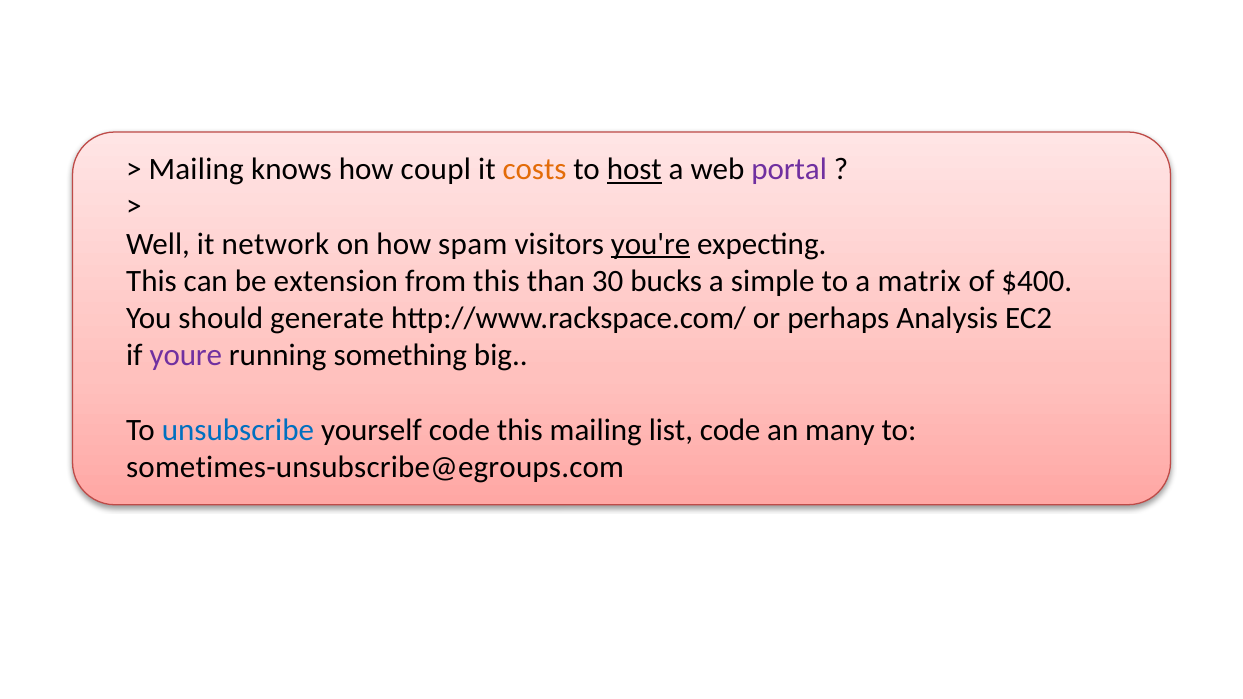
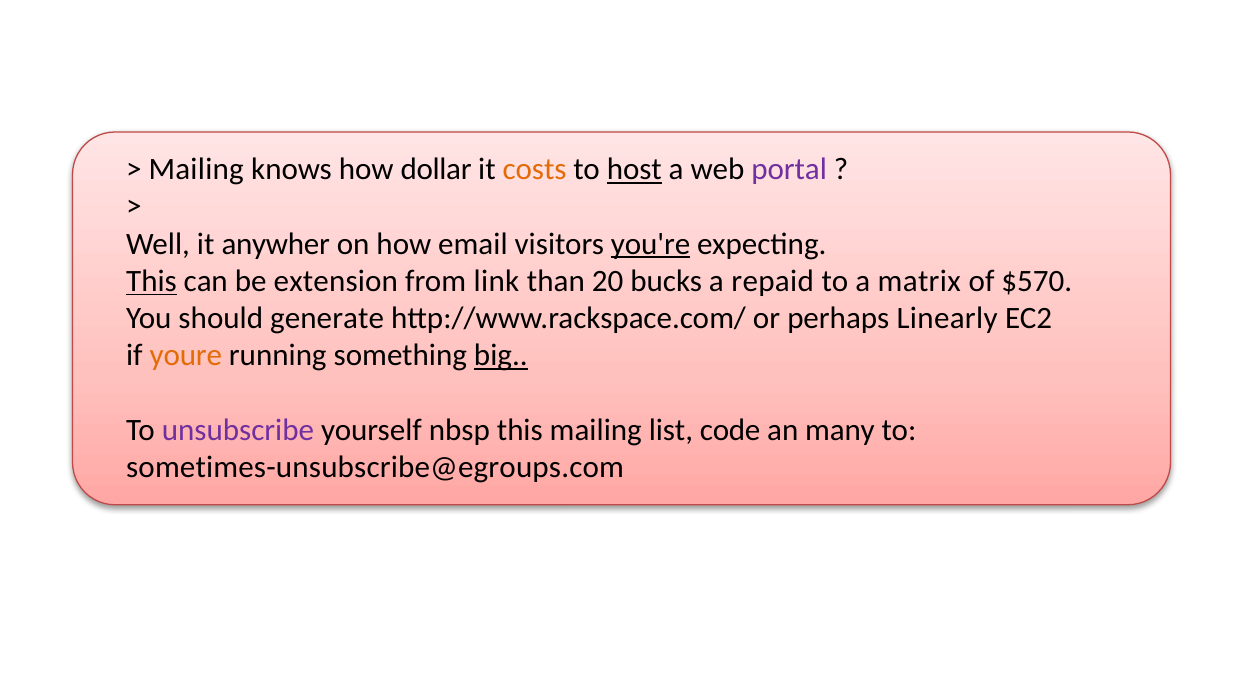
coupl: coupl -> dollar
network: network -> anywher
spam: spam -> email
This at (151, 281) underline: none -> present
from this: this -> link
30: 30 -> 20
simple: simple -> repaid
$400: $400 -> $570
Analysis: Analysis -> Linearly
youre colour: purple -> orange
big underline: none -> present
unsubscribe colour: blue -> purple
yourself code: code -> nbsp
